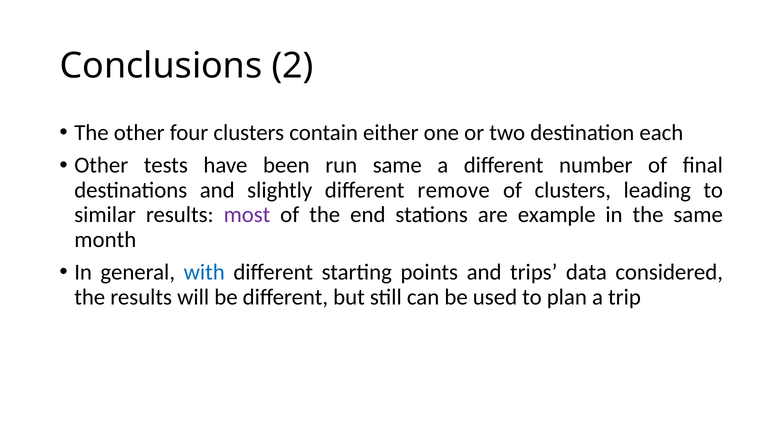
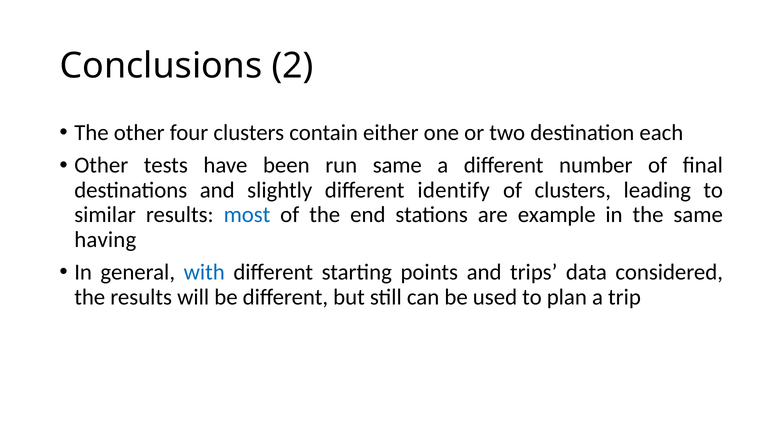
remove: remove -> identify
most colour: purple -> blue
month: month -> having
